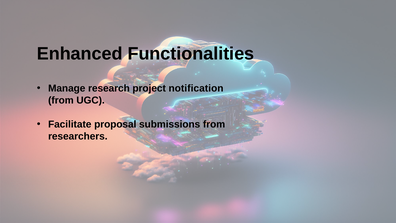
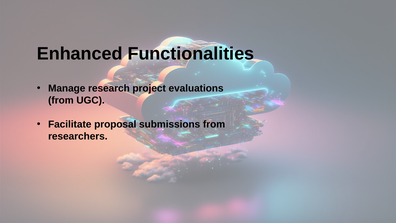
notification: notification -> evaluations
